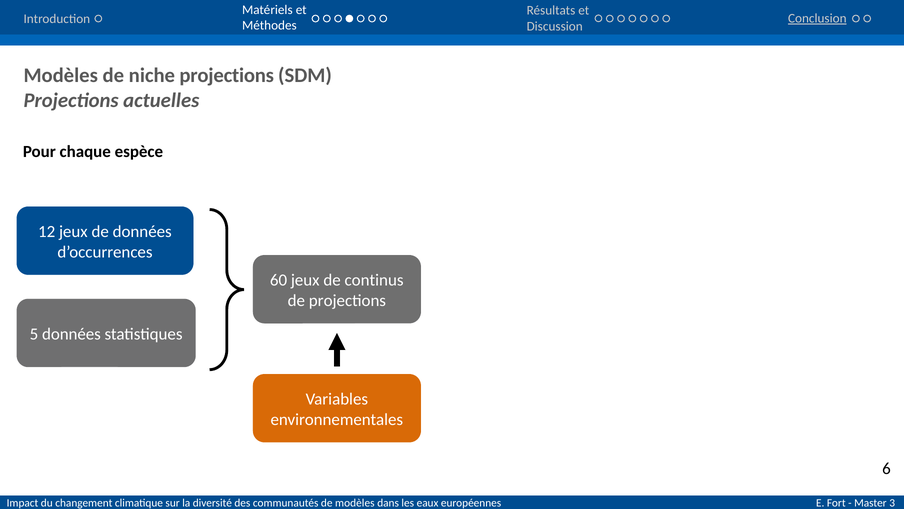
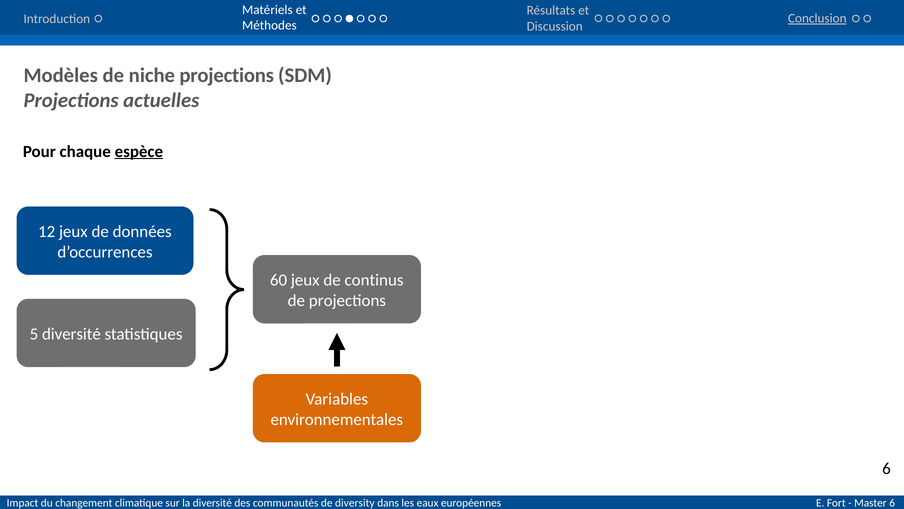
espèce underline: none -> present
5 données: données -> diversité
de modèles: modèles -> diversity
Master 3: 3 -> 6
